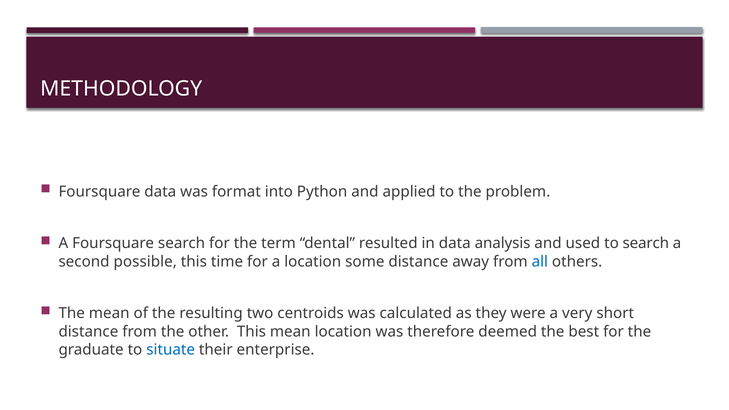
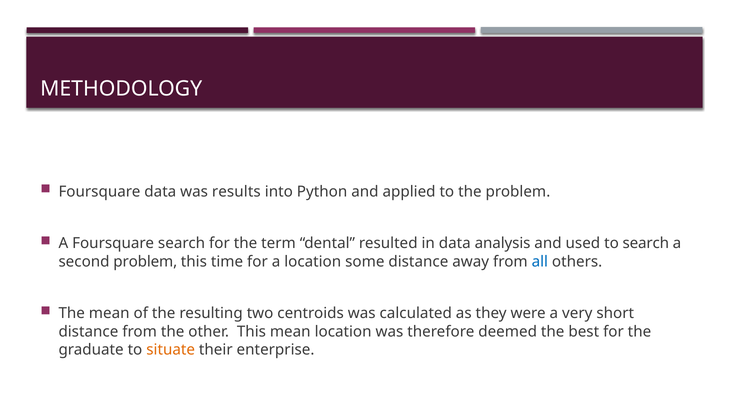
format: format -> results
second possible: possible -> problem
situate colour: blue -> orange
